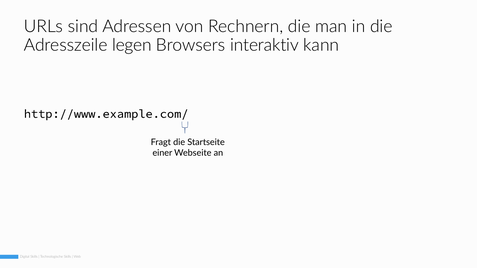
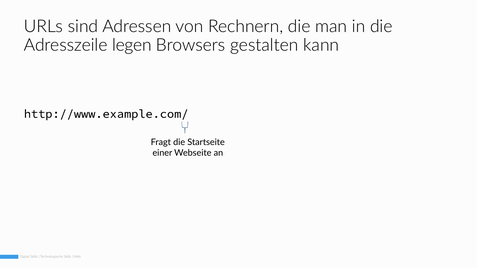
interaktiv: interaktiv -> gestalten
